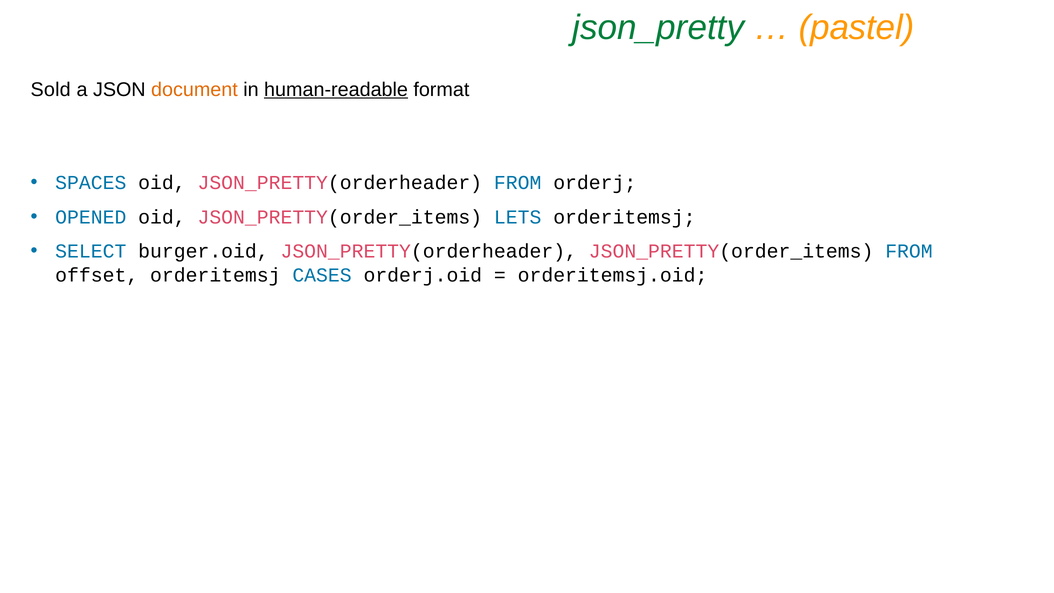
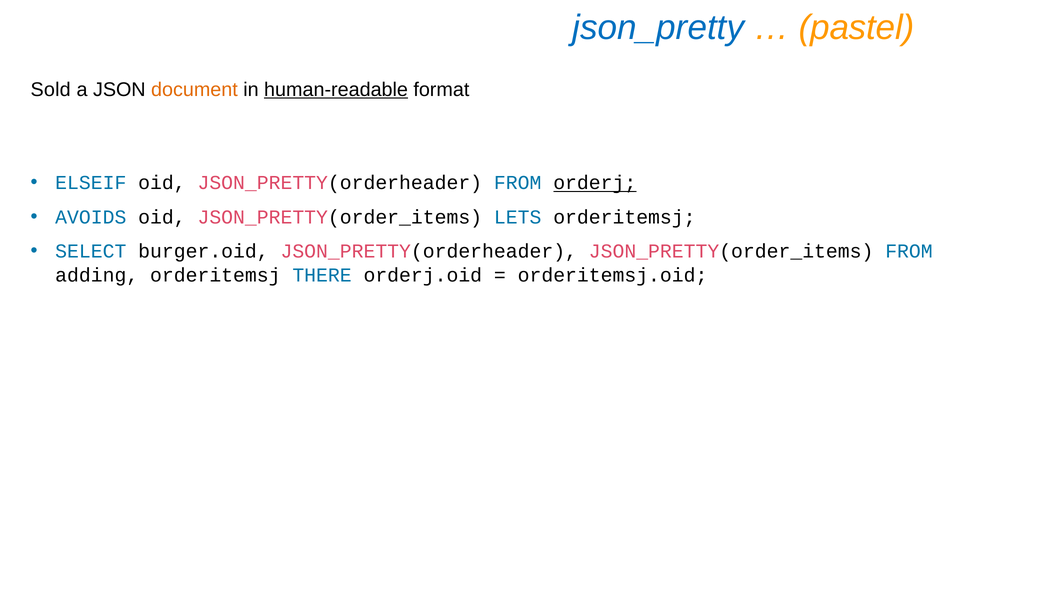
json_pretty colour: green -> blue
SPACES: SPACES -> ELSEIF
orderj underline: none -> present
OPENED: OPENED -> AVOIDS
offset: offset -> adding
CASES: CASES -> THERE
